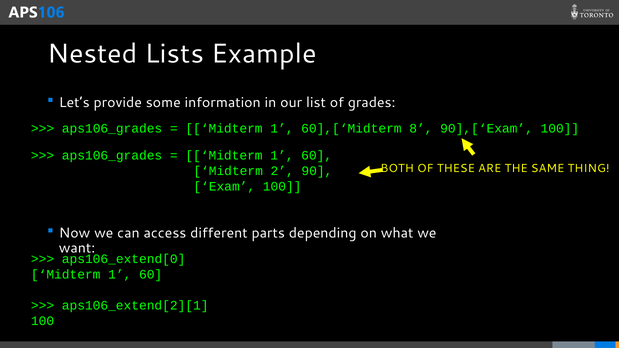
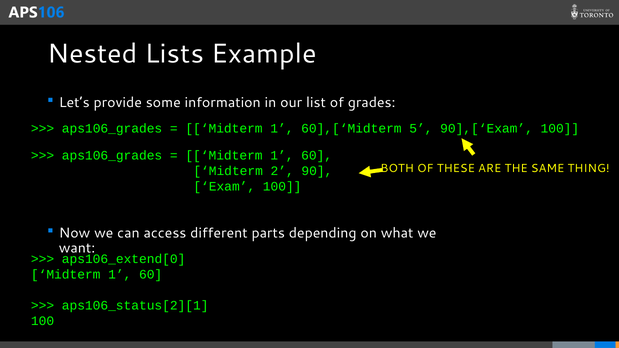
8: 8 -> 5
aps106_extend[2][1: aps106_extend[2][1 -> aps106_status[2][1
